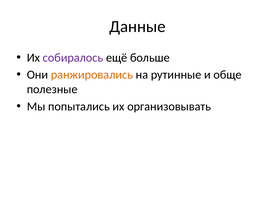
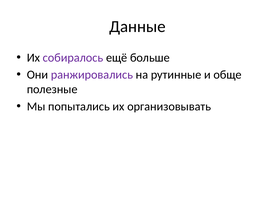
ранжировались colour: orange -> purple
